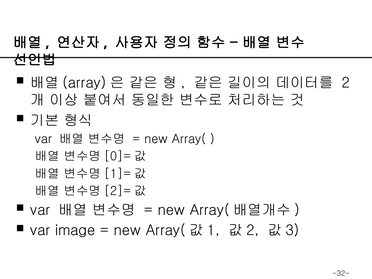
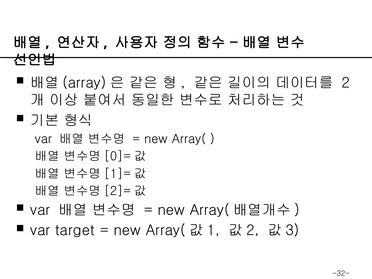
image: image -> target
